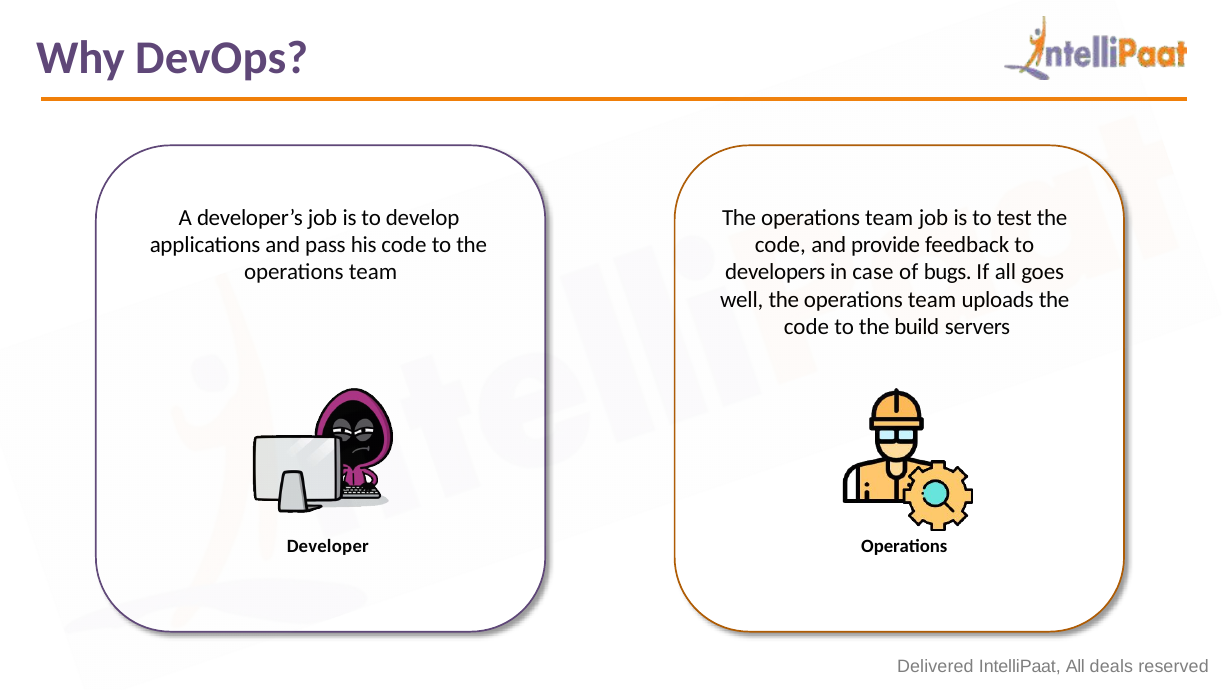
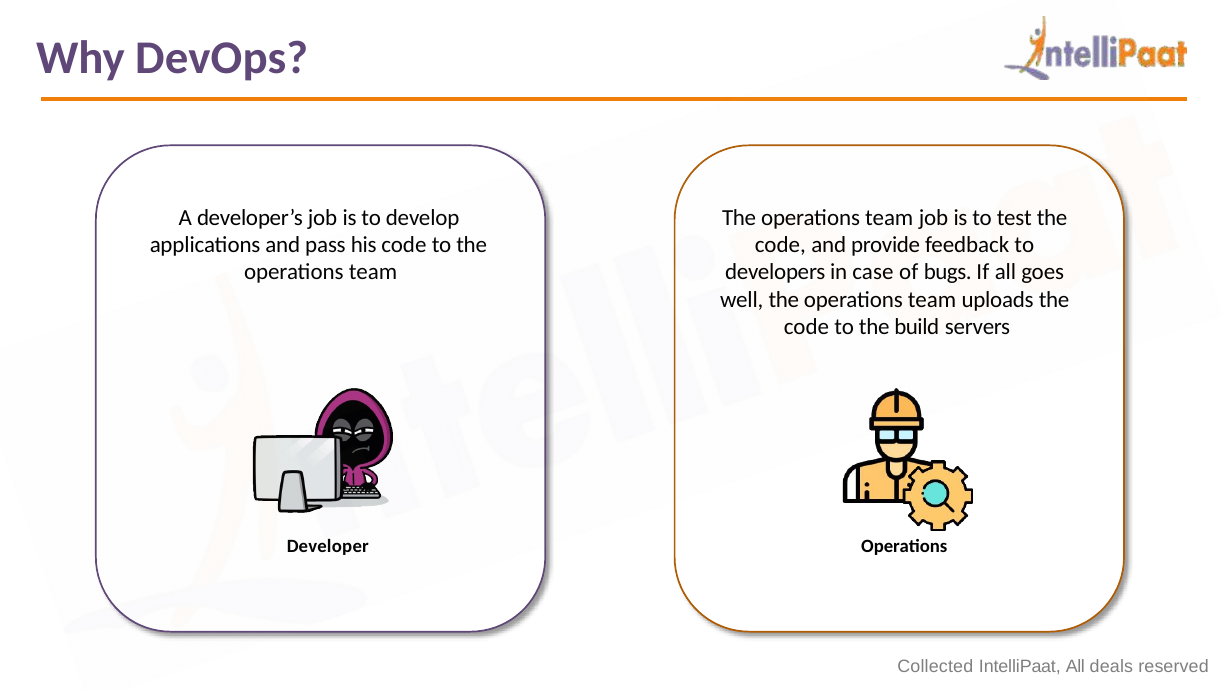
Delivered: Delivered -> Collected
